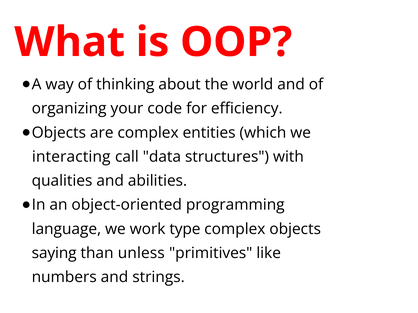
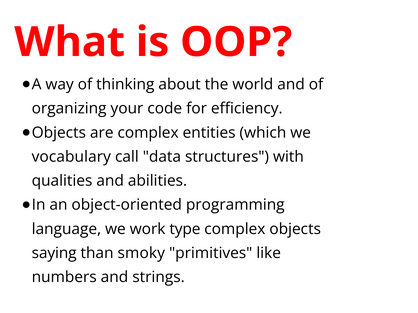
interacting: interacting -> vocabulary
unless: unless -> smoky
